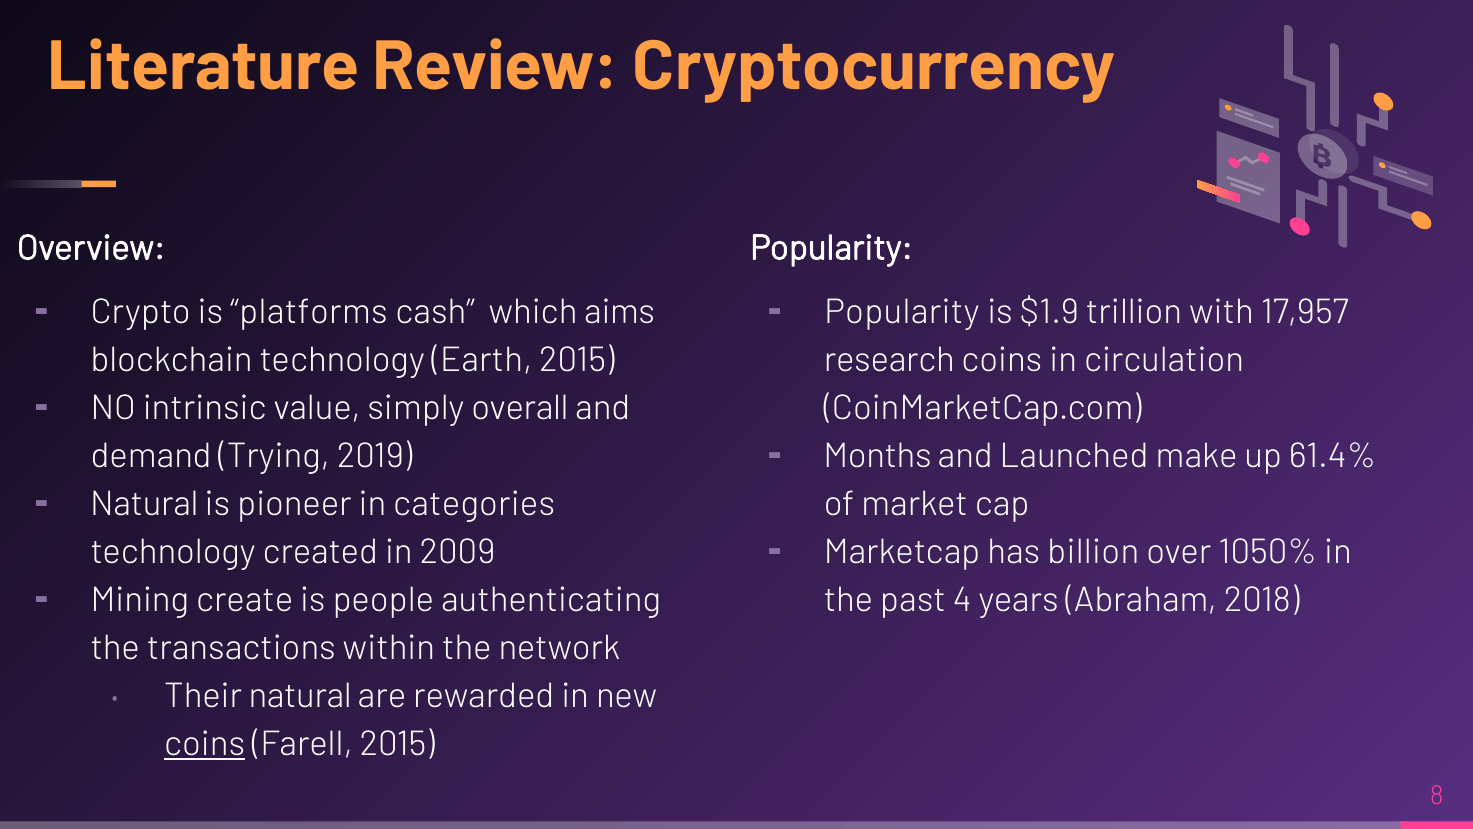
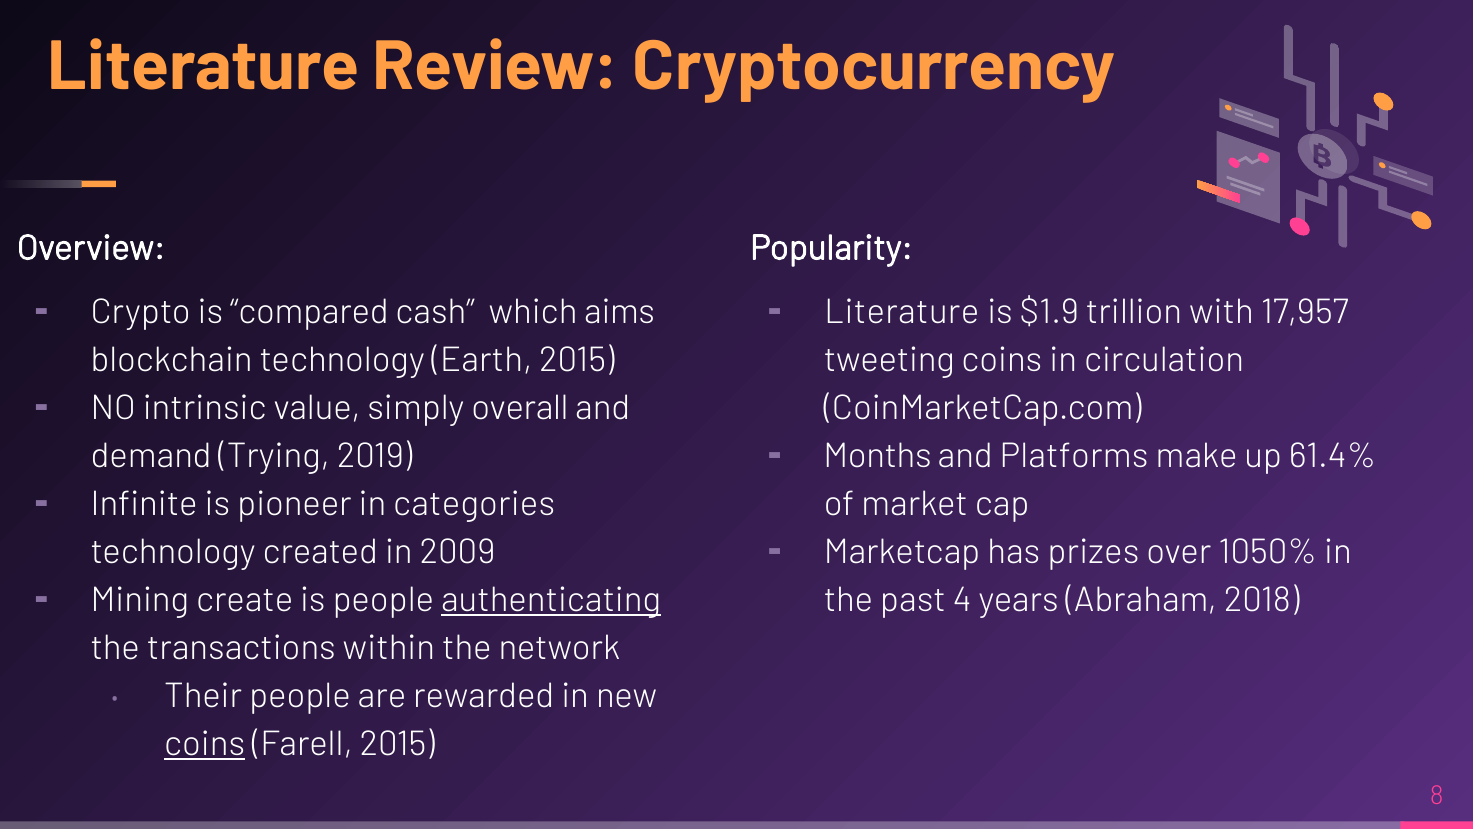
platforms: platforms -> compared
Popularity at (902, 312): Popularity -> Literature
research: research -> tweeting
Launched: Launched -> Platforms
Natural at (144, 504): Natural -> Infinite
billion: billion -> prizes
authenticating underline: none -> present
Their natural: natural -> people
